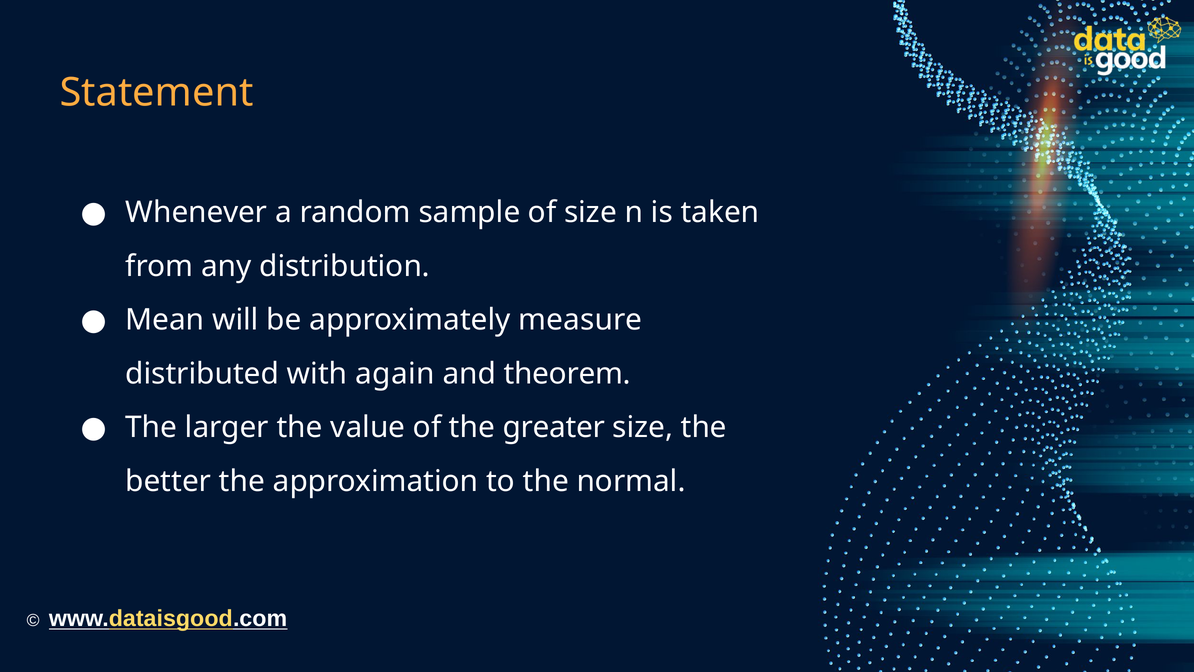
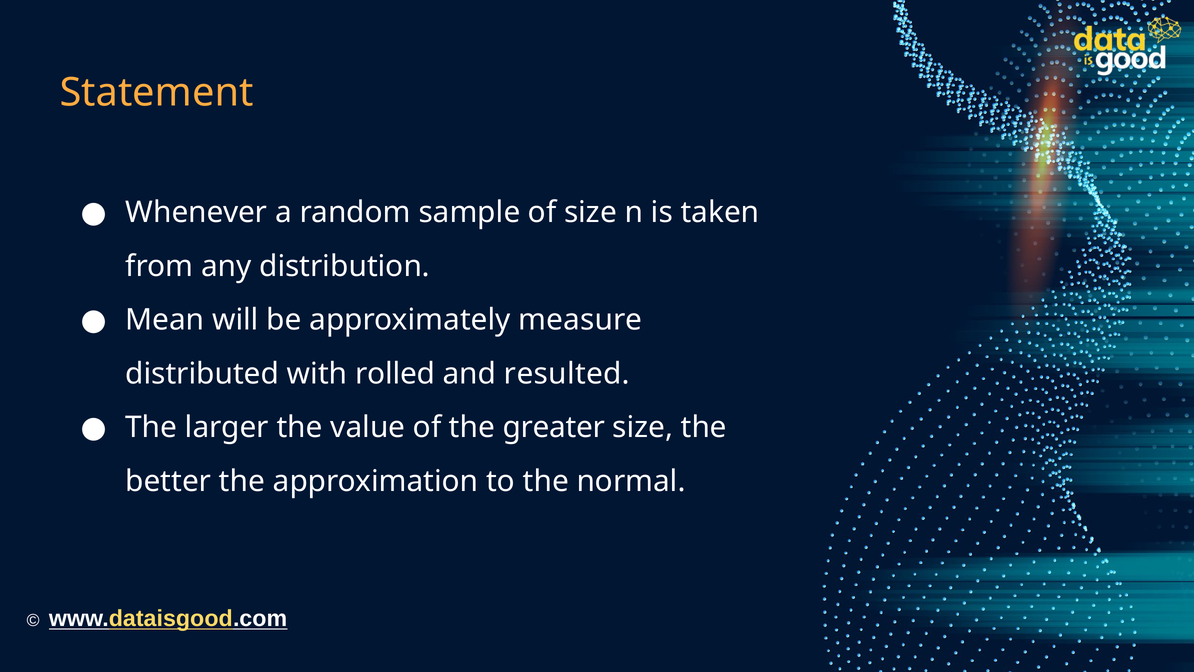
again: again -> rolled
theorem: theorem -> resulted
